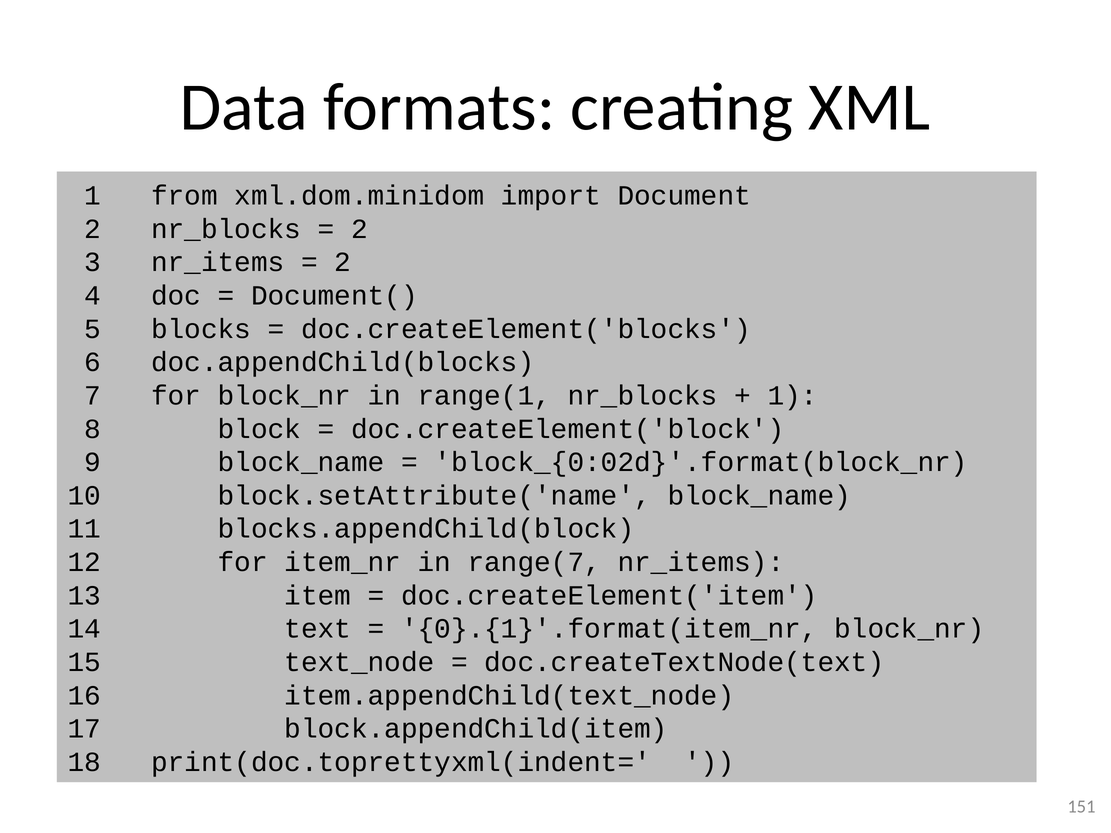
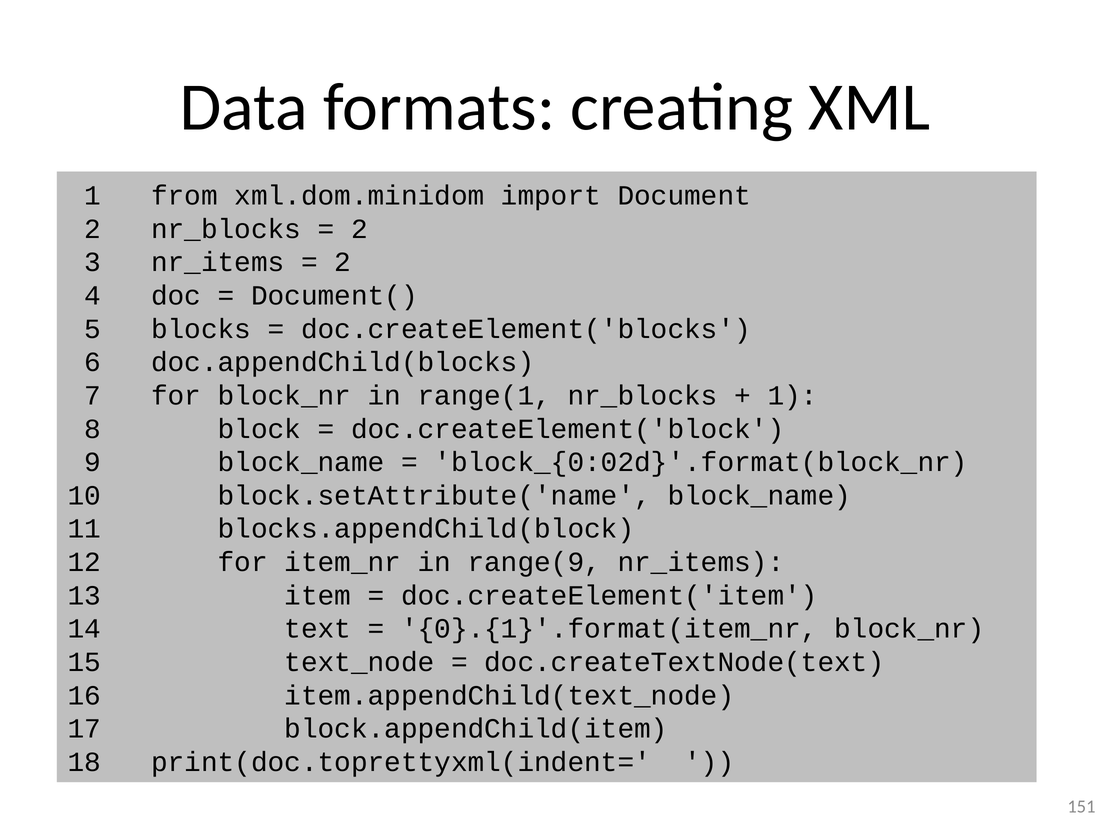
range(7: range(7 -> range(9
